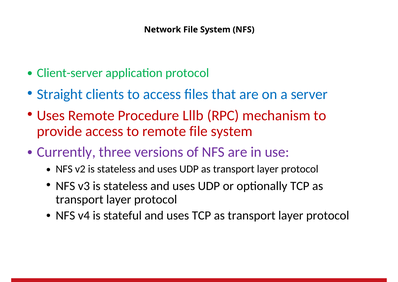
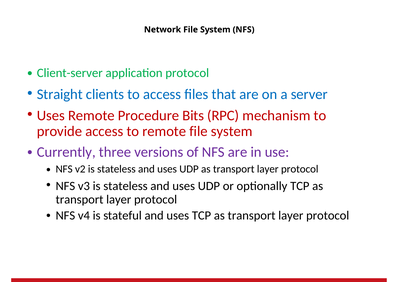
Lllb: Lllb -> Bits
